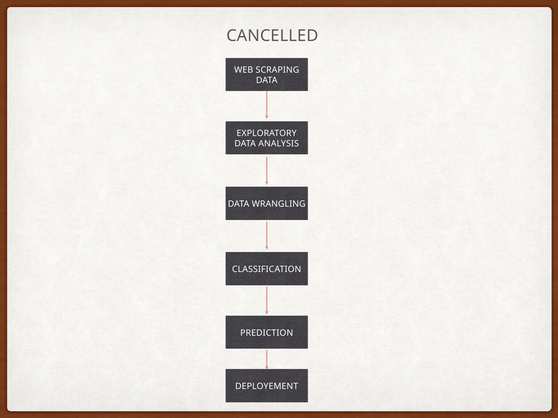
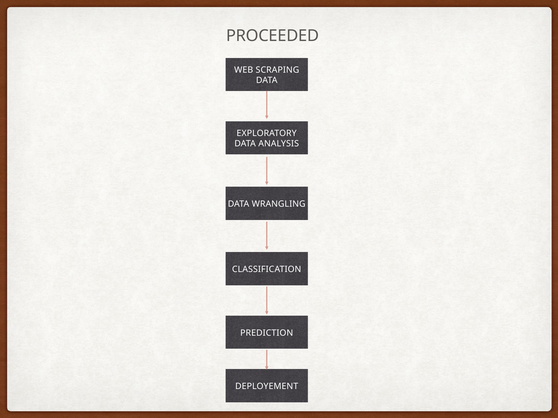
CANCELLED: CANCELLED -> PROCEEDED
